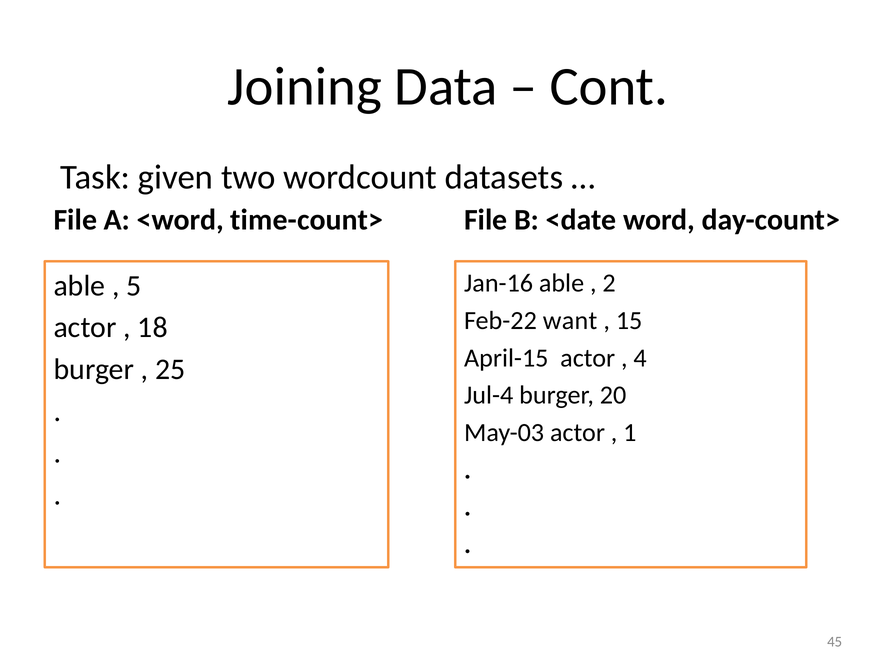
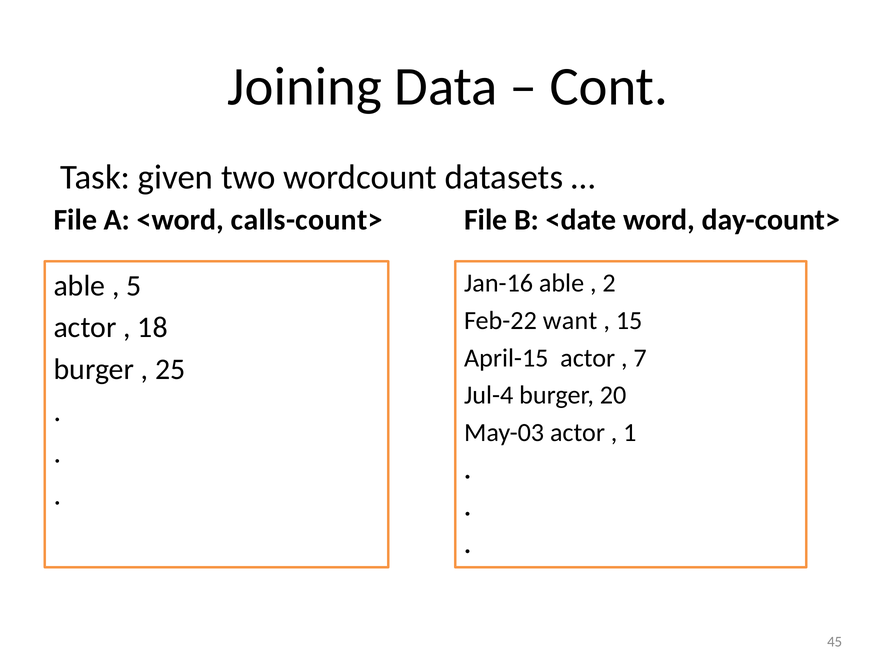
time-count>: time-count> -> calls-count>
4: 4 -> 7
